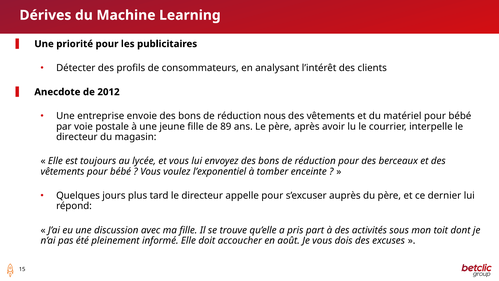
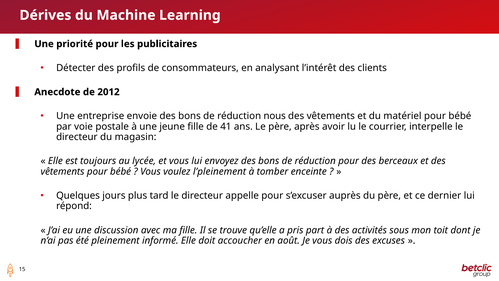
89: 89 -> 41
l’exponentiel: l’exponentiel -> l’pleinement
